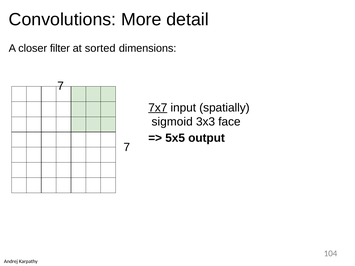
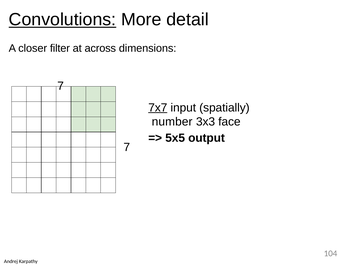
Convolutions underline: none -> present
sorted: sorted -> across
sigmoid: sigmoid -> number
